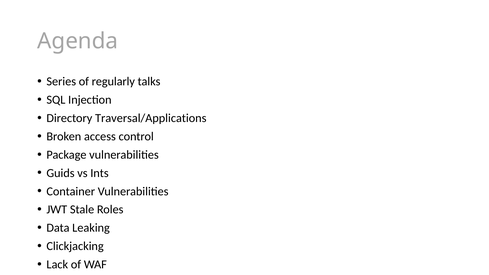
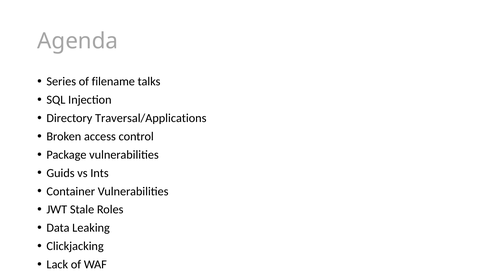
regularly: regularly -> filename
